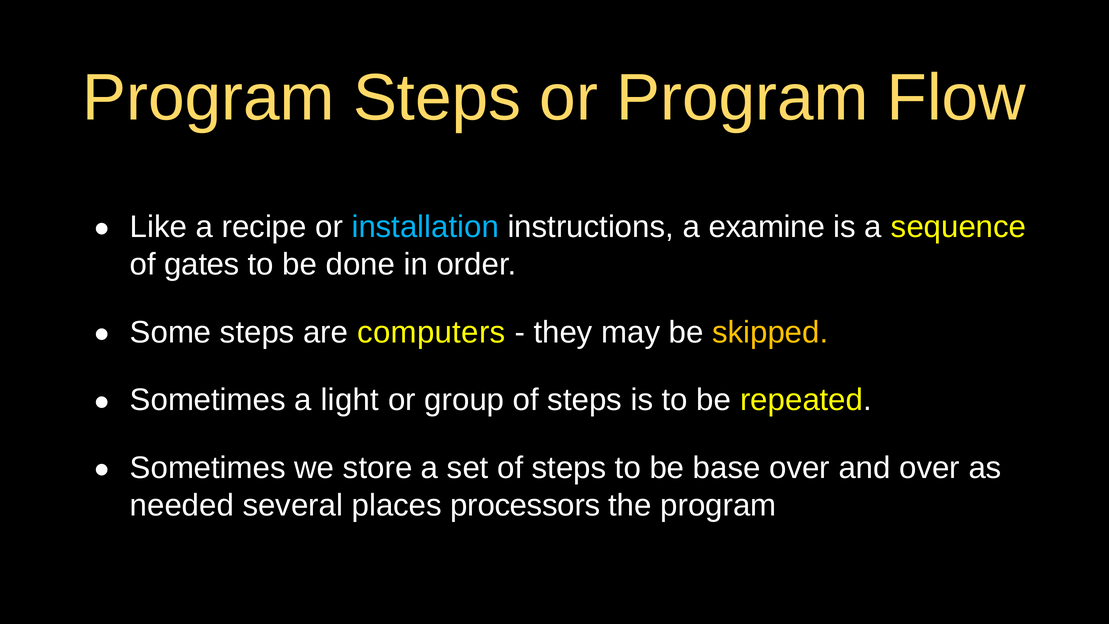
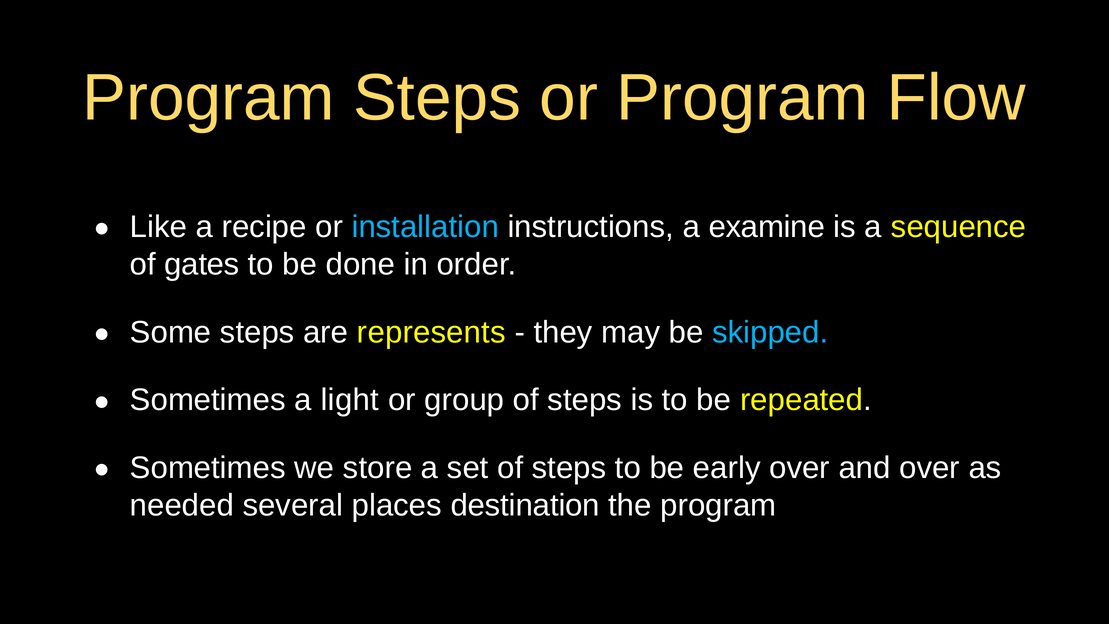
computers: computers -> represents
skipped colour: yellow -> light blue
base: base -> early
processors: processors -> destination
